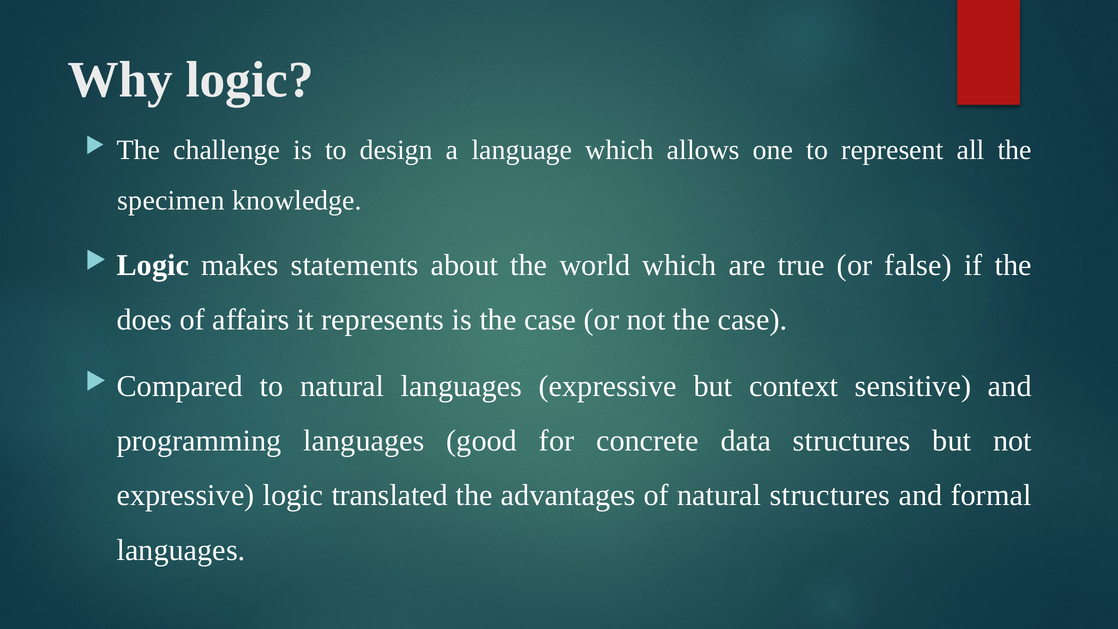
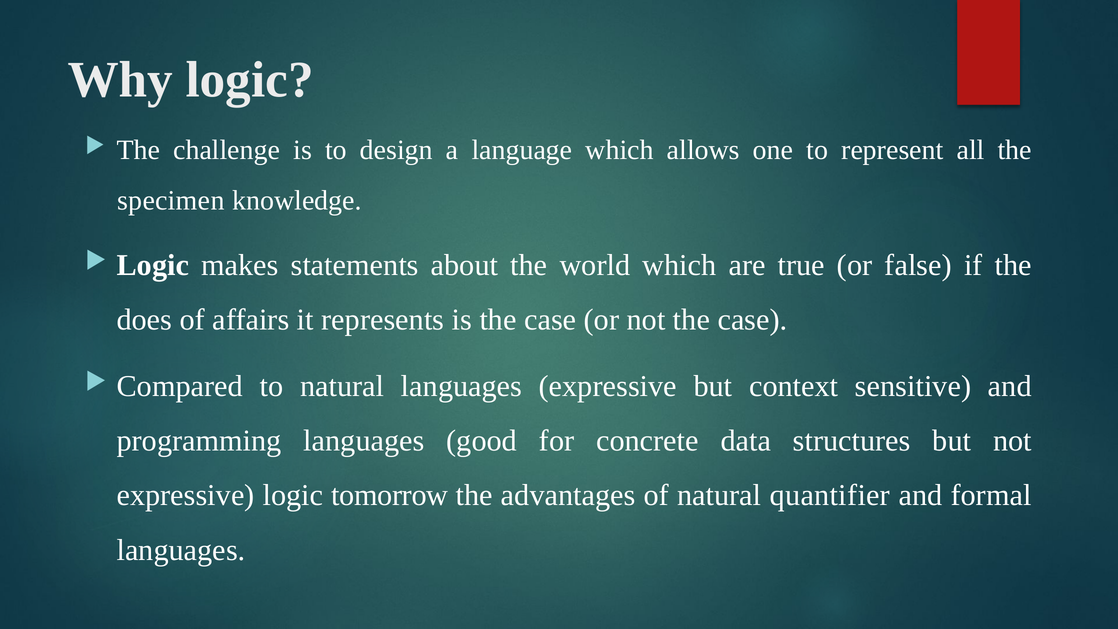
translated: translated -> tomorrow
natural structures: structures -> quantifier
